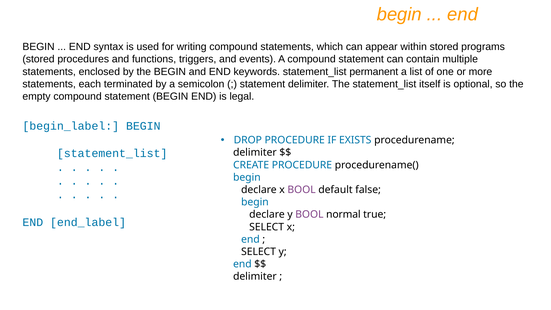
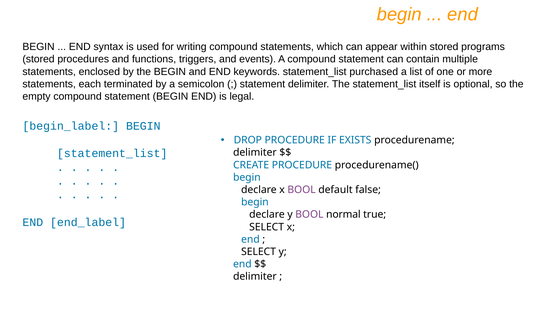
permanent: permanent -> purchased
